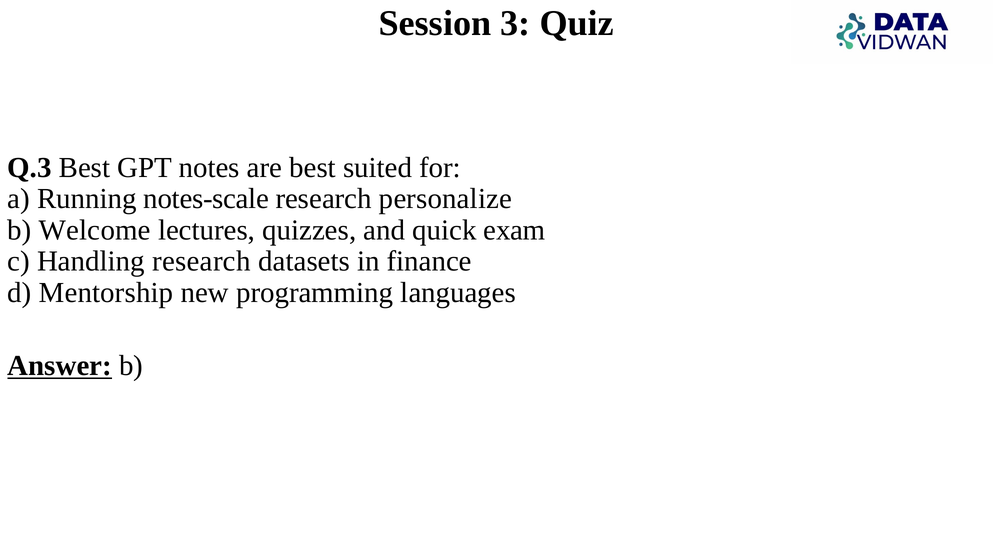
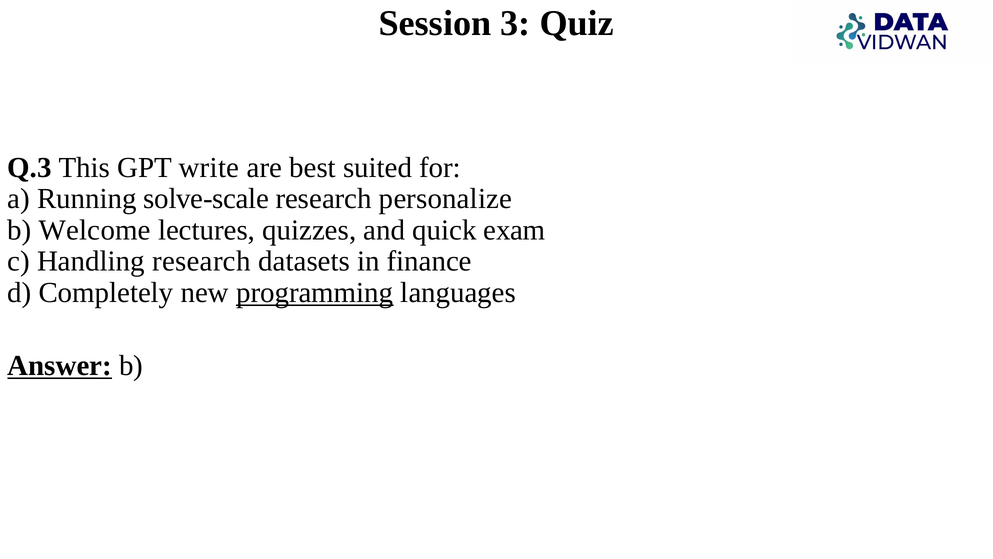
Q.3 Best: Best -> This
notes: notes -> write
notes-scale: notes-scale -> solve-scale
Mentorship: Mentorship -> Completely
programming underline: none -> present
